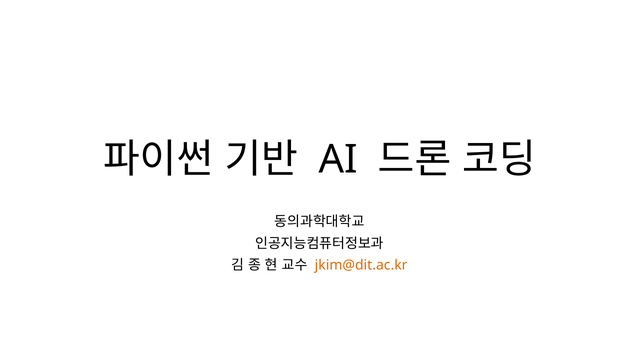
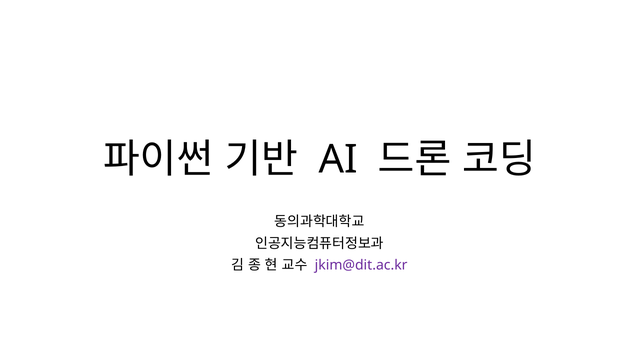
jkim@dit.ac.kr colour: orange -> purple
